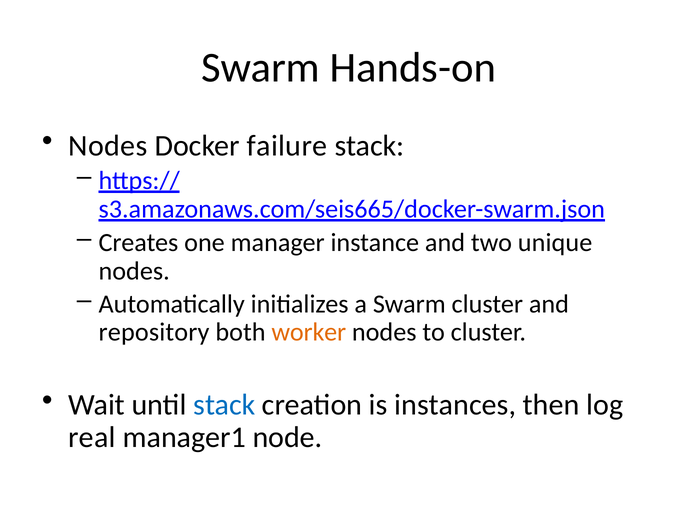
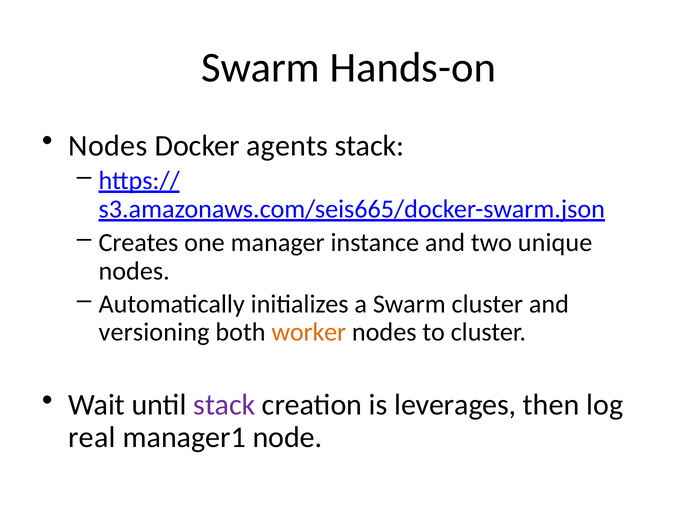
failure: failure -> agents
repository: repository -> versioning
stack at (224, 405) colour: blue -> purple
instances: instances -> leverages
